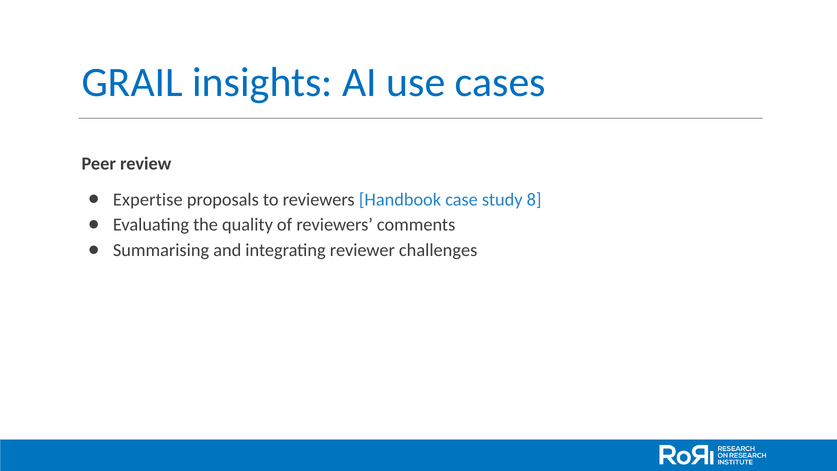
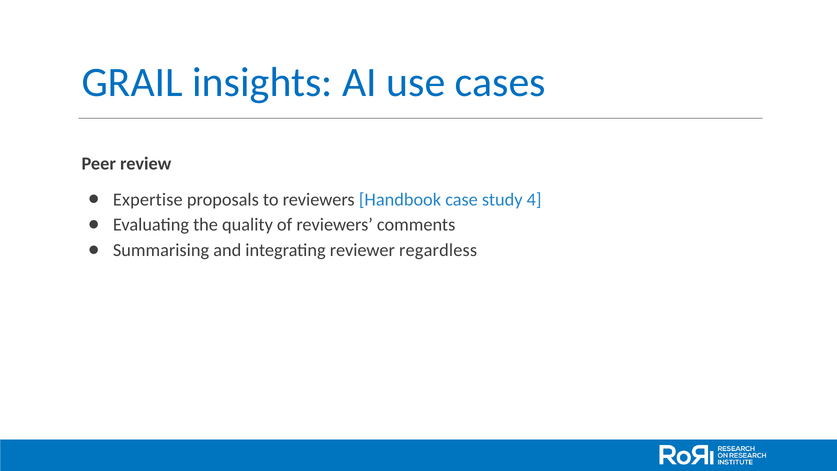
8: 8 -> 4
challenges: challenges -> regardless
